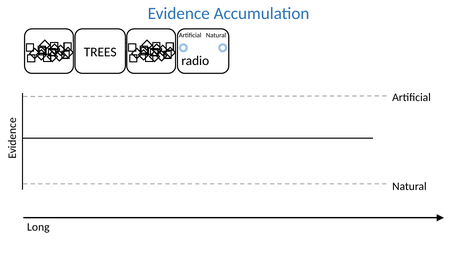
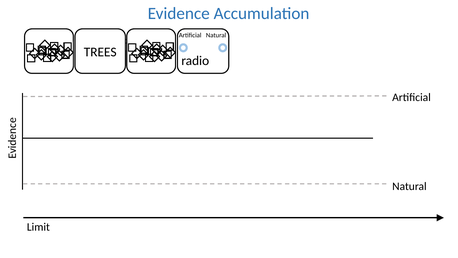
Long at (38, 227): Long -> Limit
